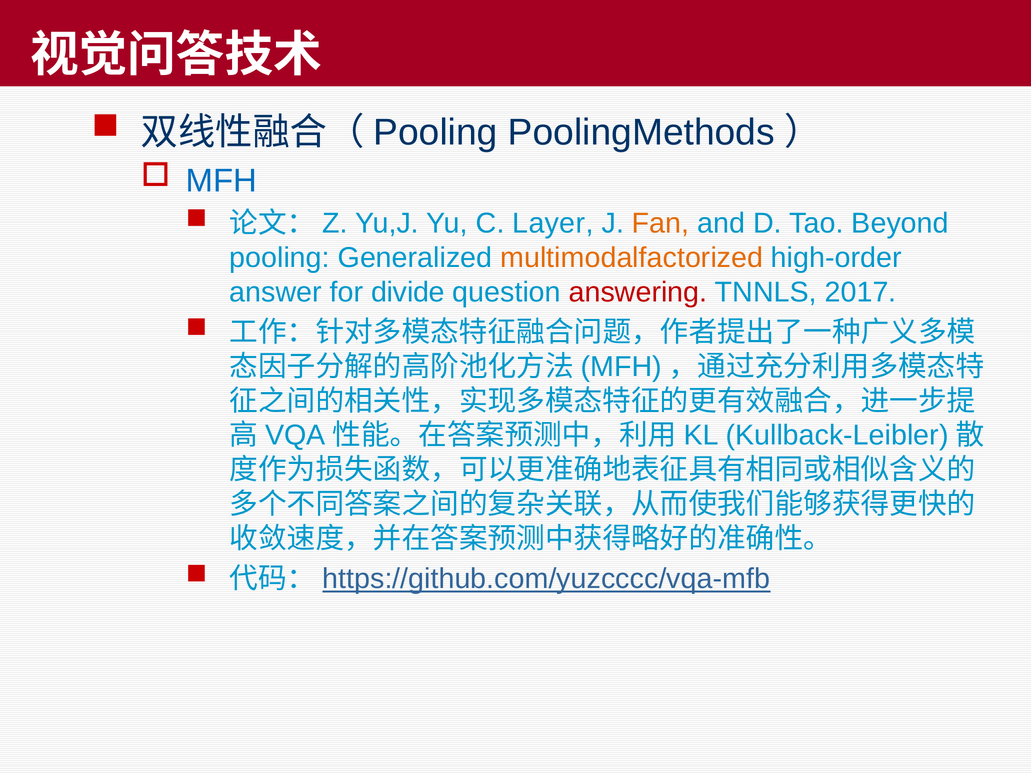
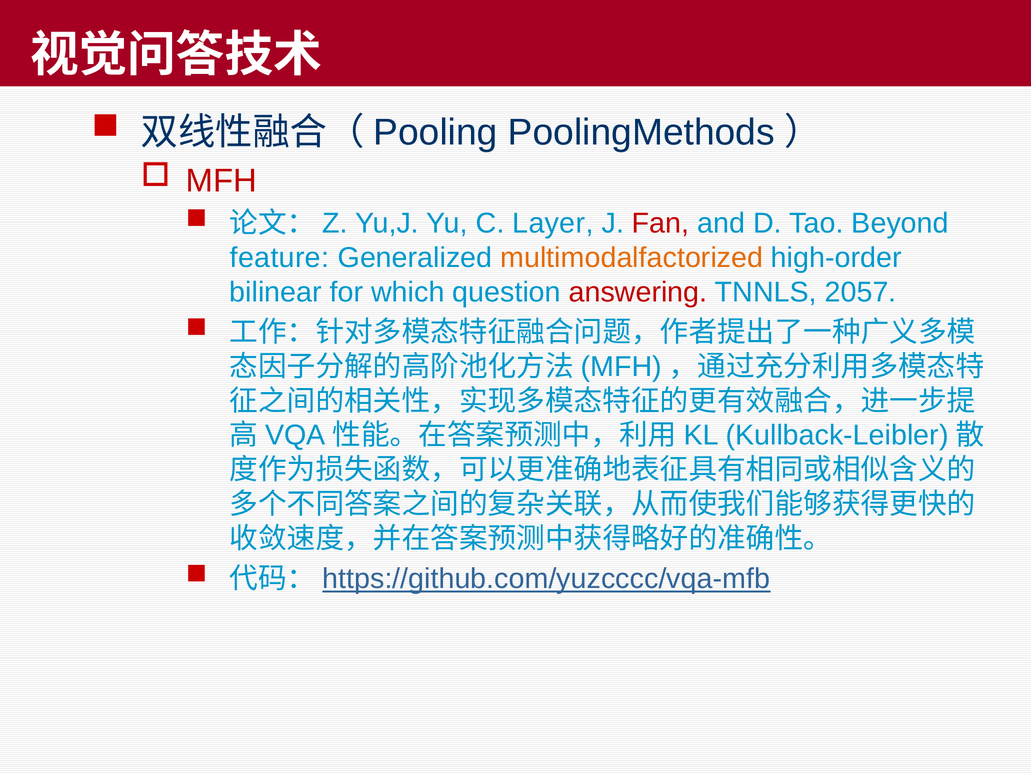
MFH colour: blue -> red
Fan colour: orange -> red
pooling at (280, 257): pooling -> feature
answer: answer -> bilinear
divide: divide -> which
2017: 2017 -> 2057
